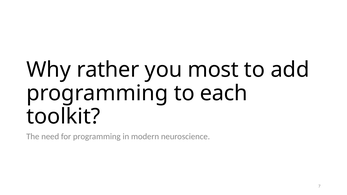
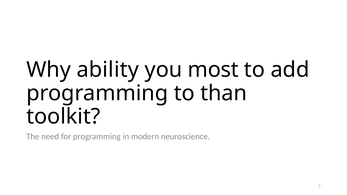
rather: rather -> ability
each: each -> than
